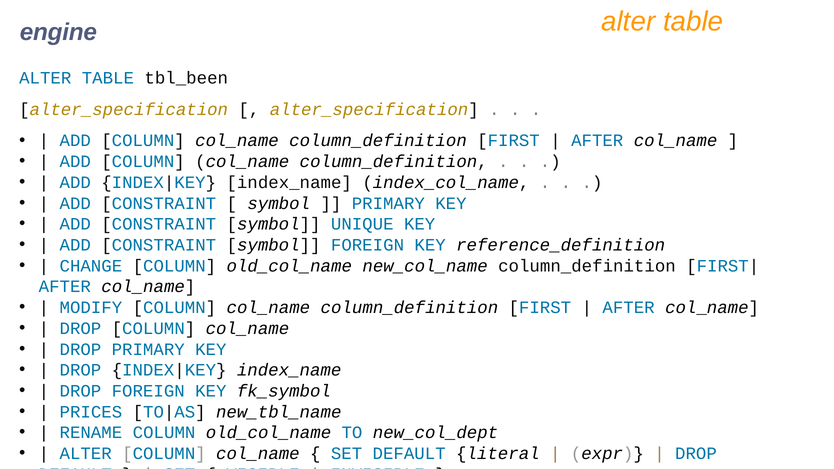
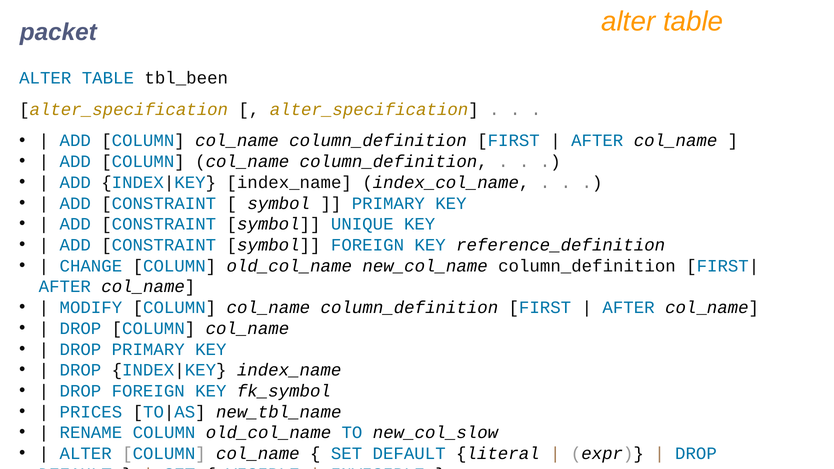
engine: engine -> packet
new_col_dept: new_col_dept -> new_col_slow
